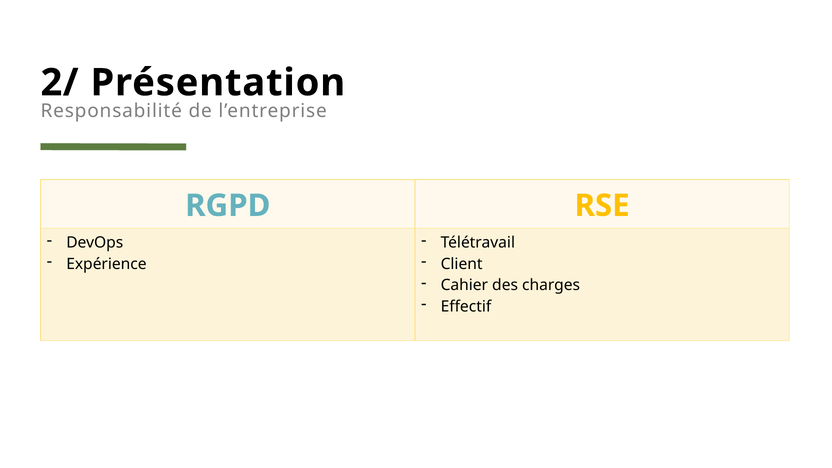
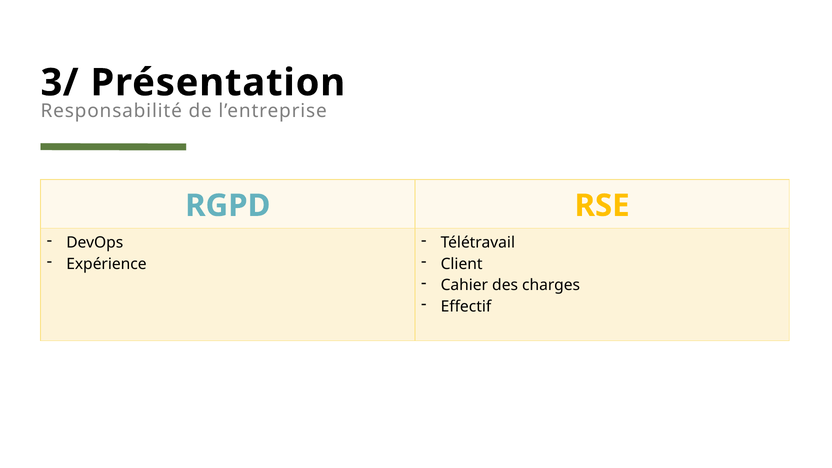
2/: 2/ -> 3/
